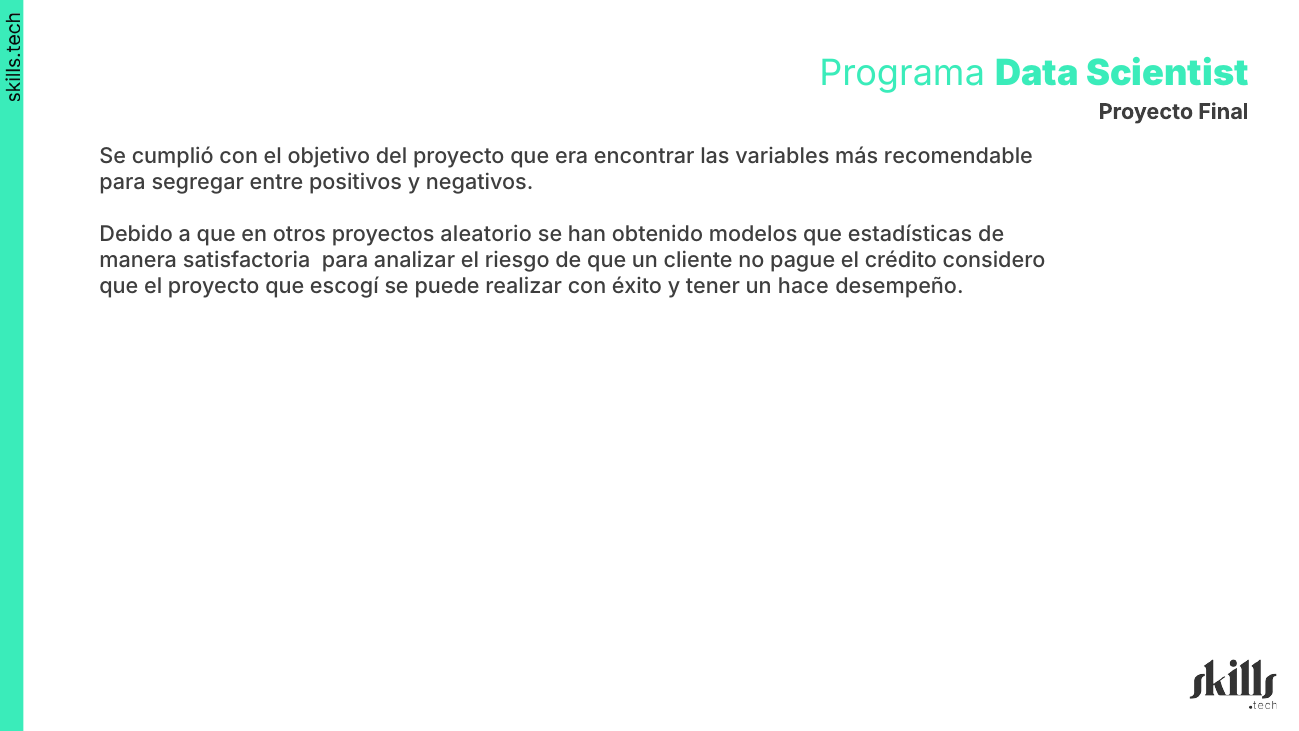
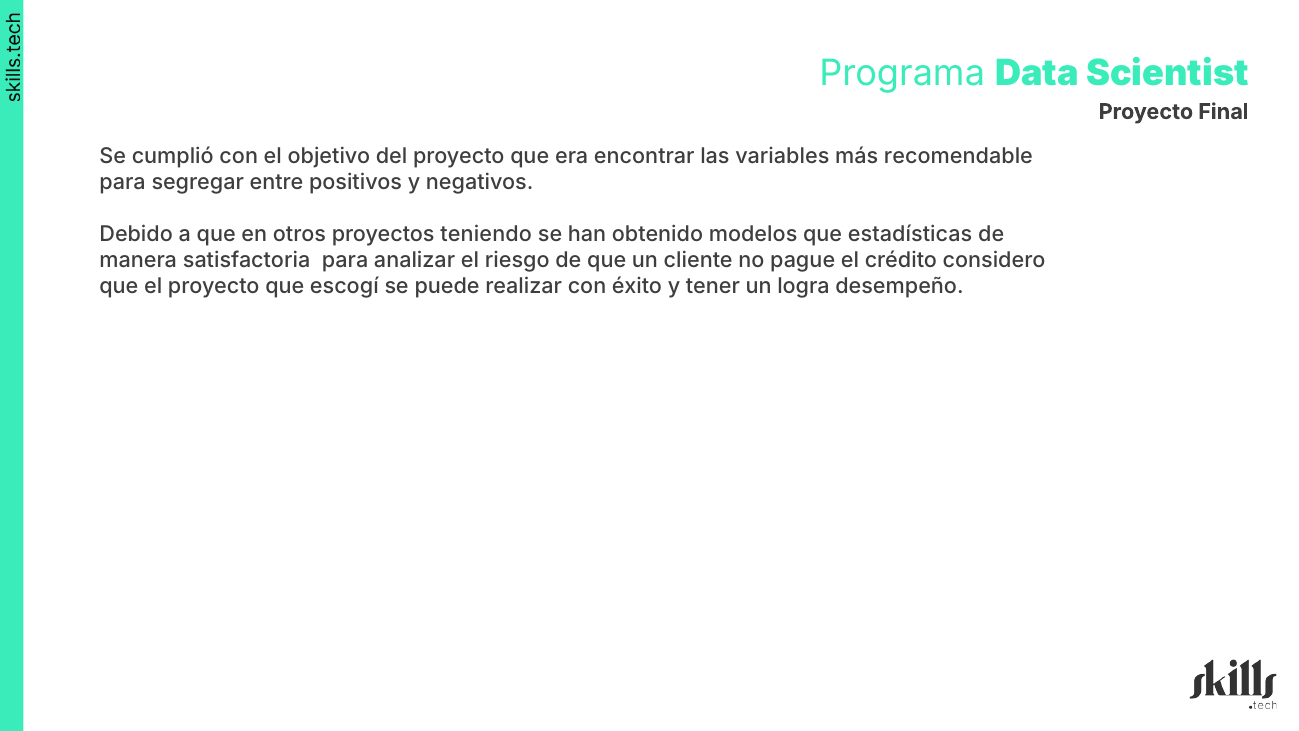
aleatorio: aleatorio -> teniendo
hace: hace -> logra
